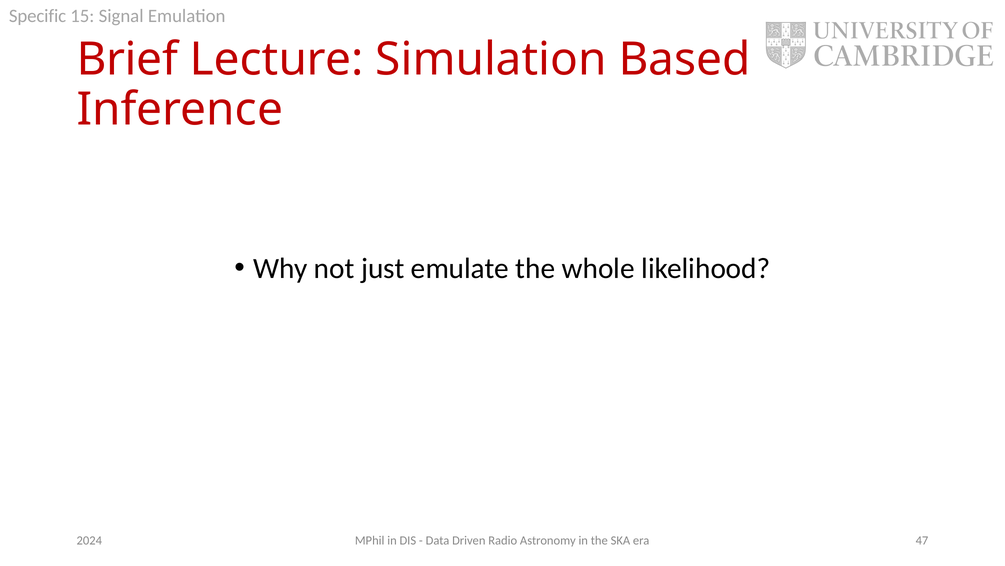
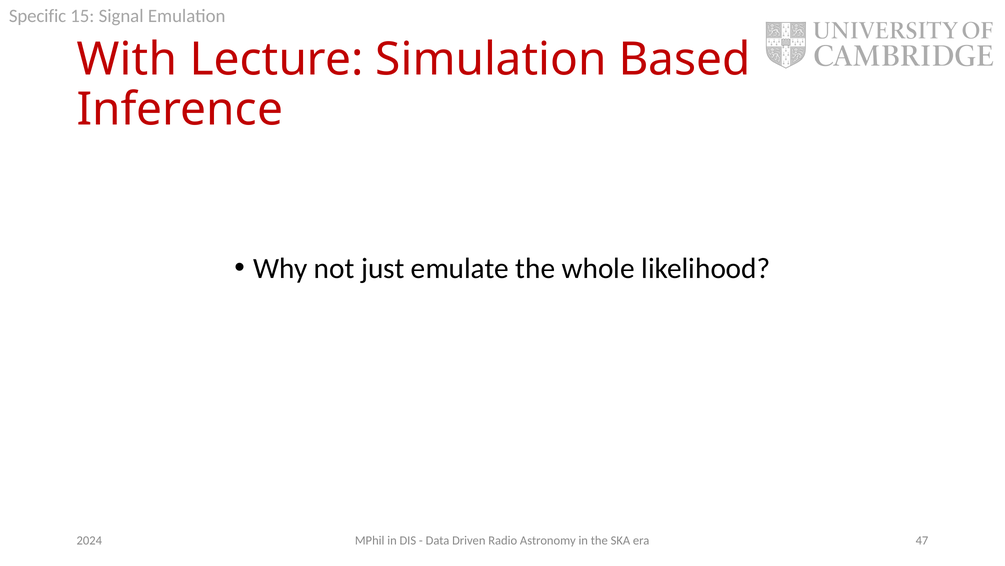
Brief: Brief -> With
